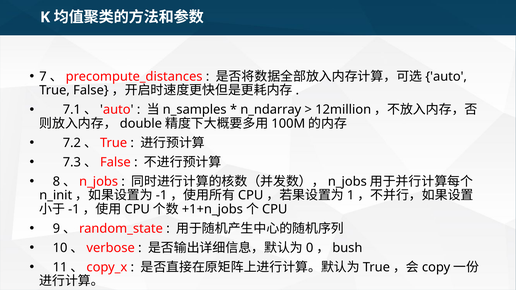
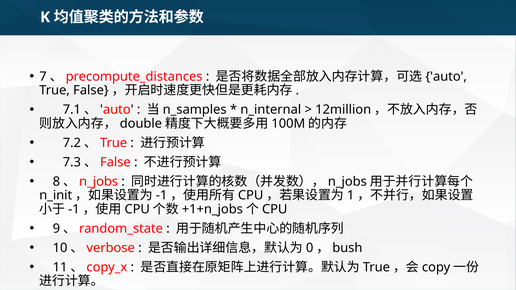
n_ndarray: n_ndarray -> n_internal
